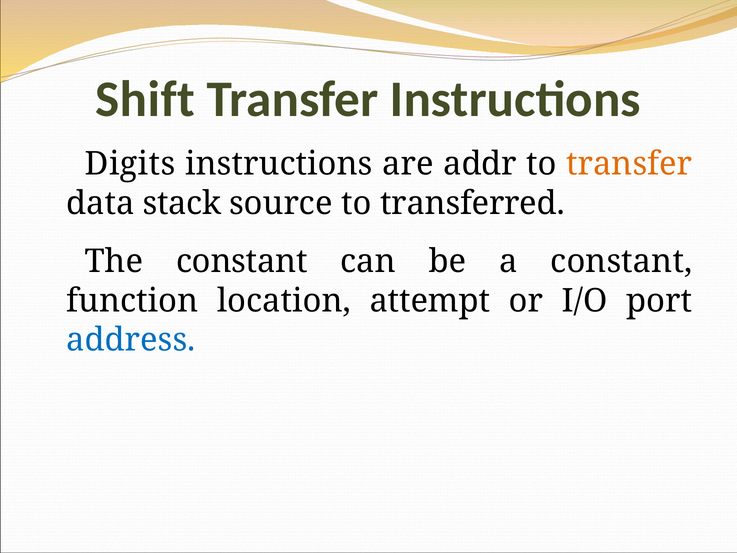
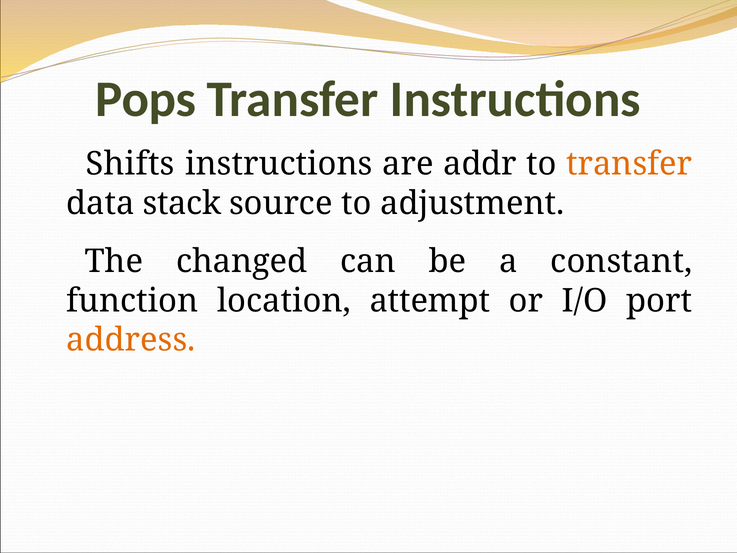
Shift: Shift -> Pops
Digits: Digits -> Shifts
transferred: transferred -> adjustment
The constant: constant -> changed
address colour: blue -> orange
